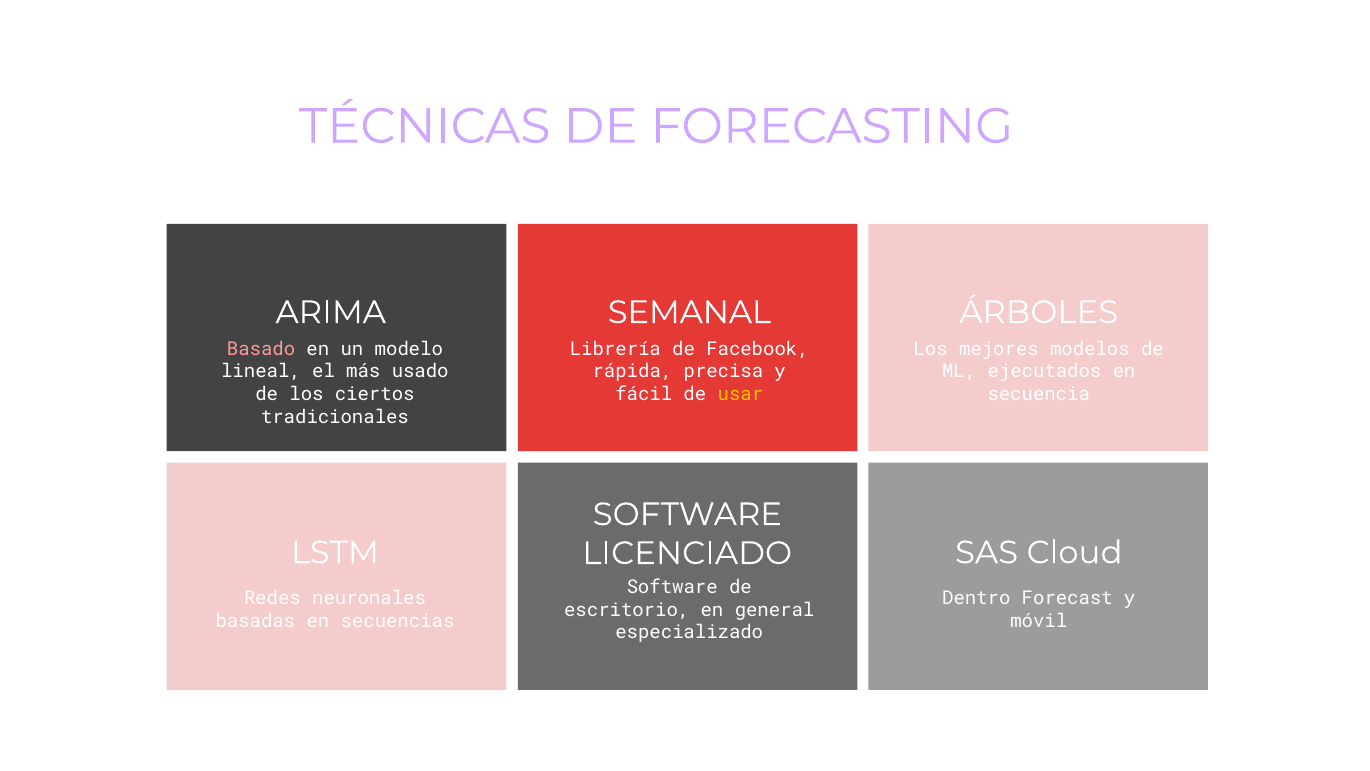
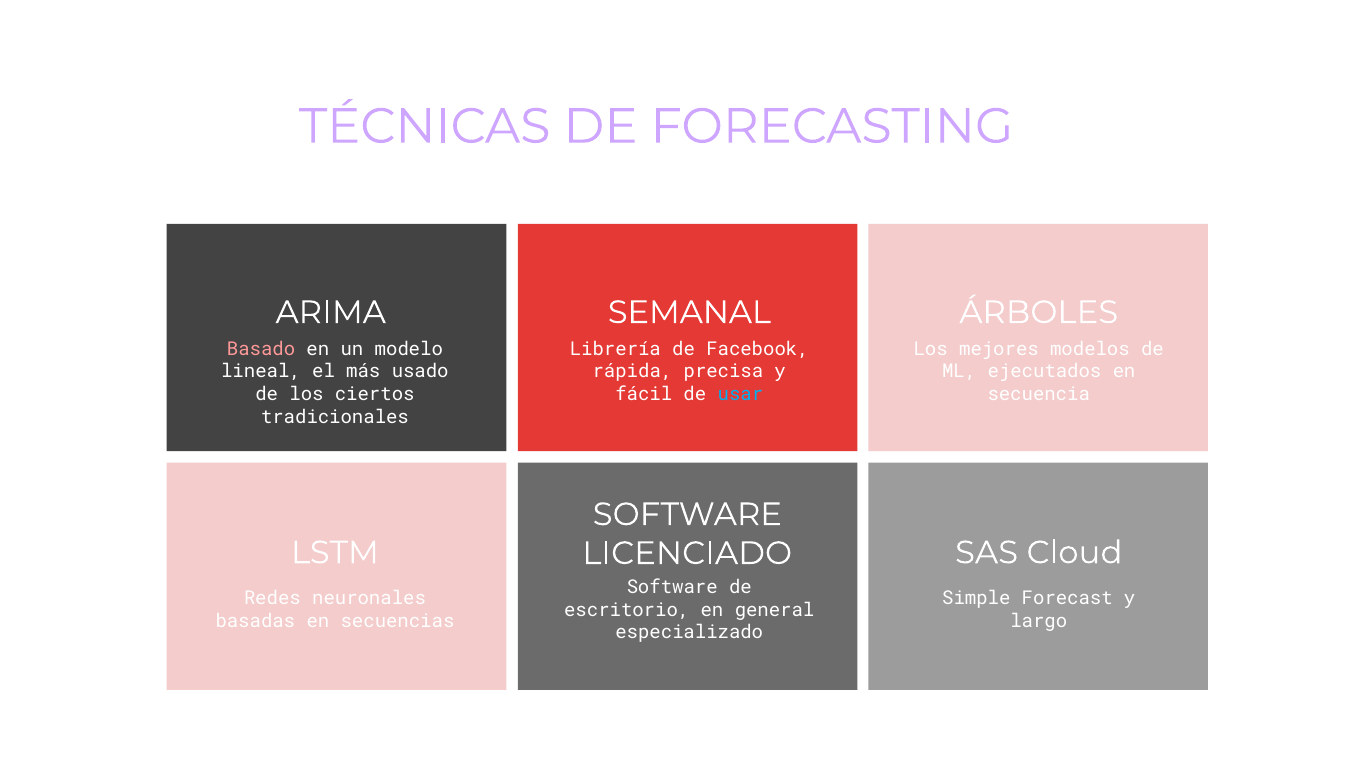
usar colour: yellow -> light blue
Dentro: Dentro -> Simple
móvil: móvil -> largo
